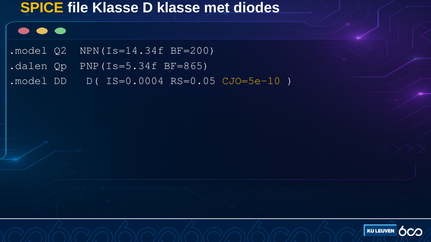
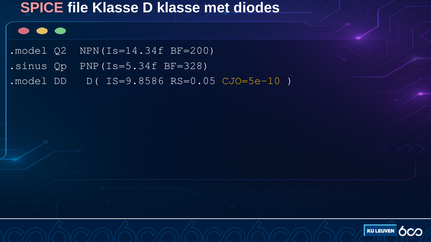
SPICE colour: yellow -> pink
.dalen: .dalen -> .sinus
BF=865: BF=865 -> BF=328
IS=0.0004: IS=0.0004 -> IS=9.8586
